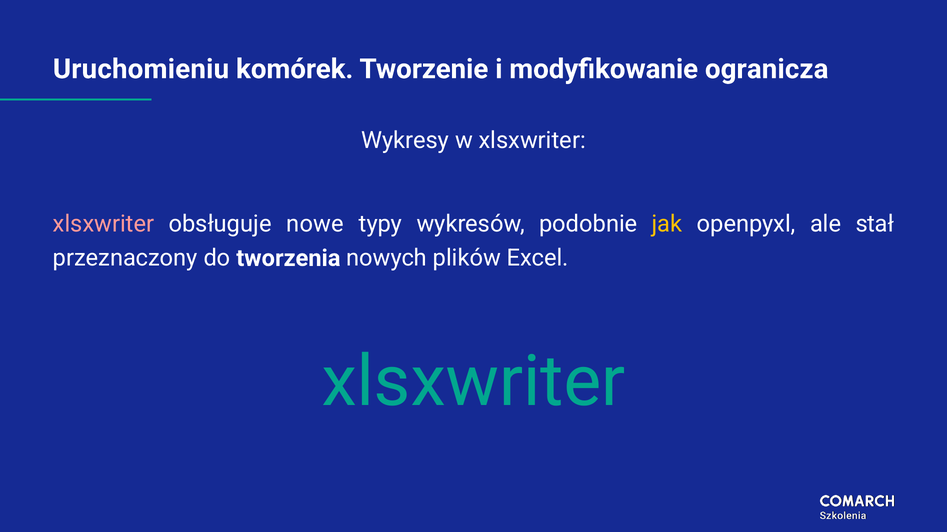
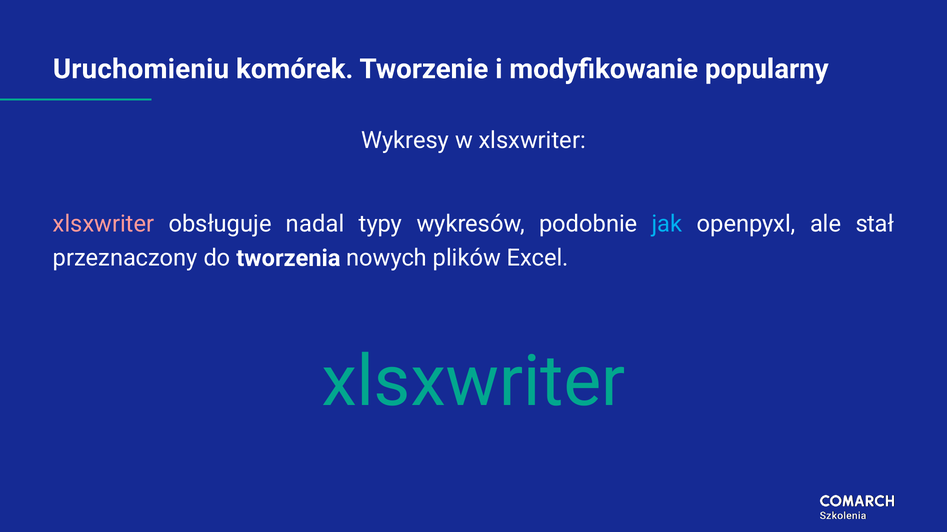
ogranicza: ogranicza -> popularny
nowe: nowe -> nadal
jak colour: yellow -> light blue
